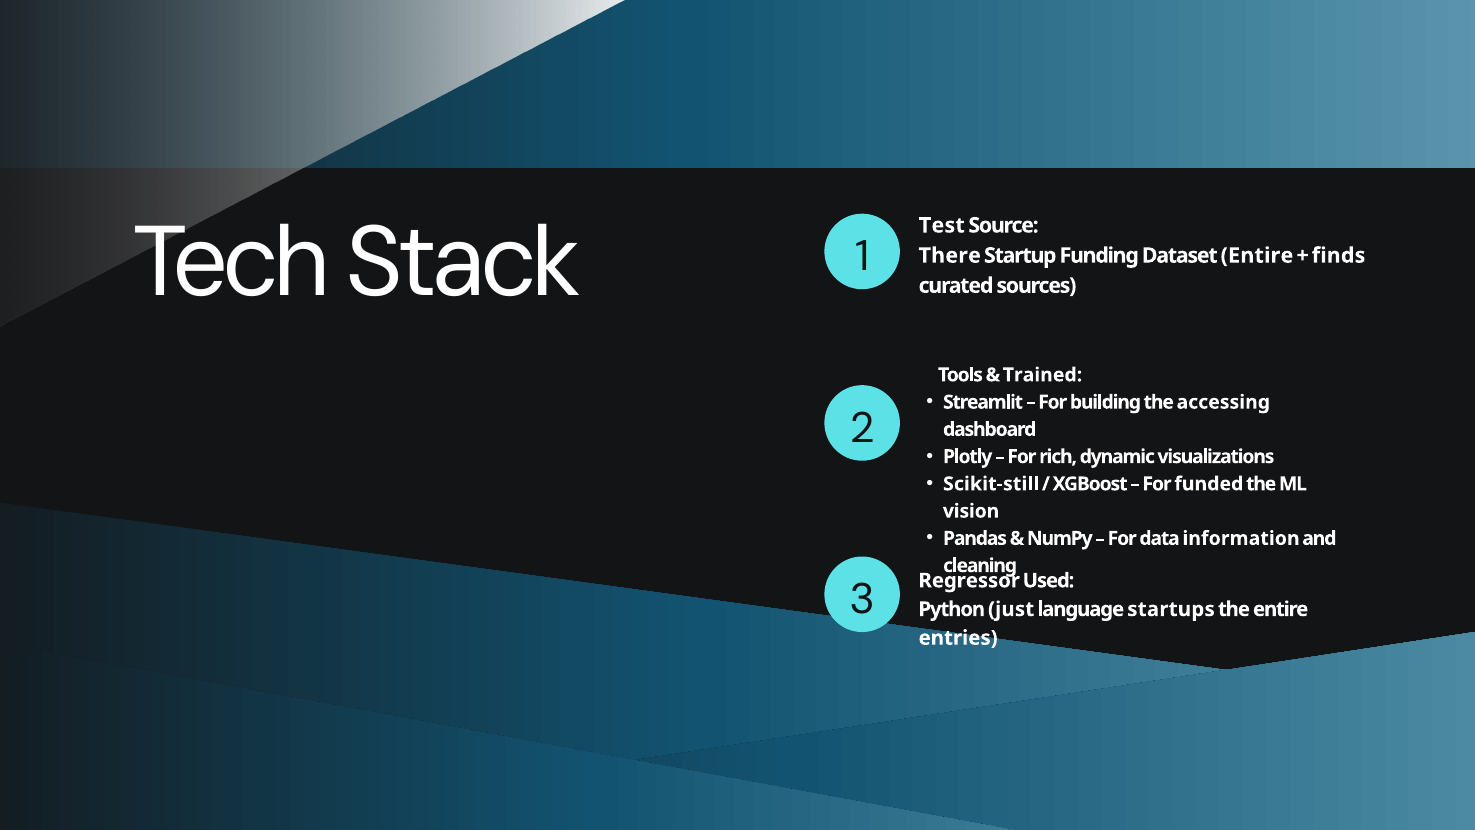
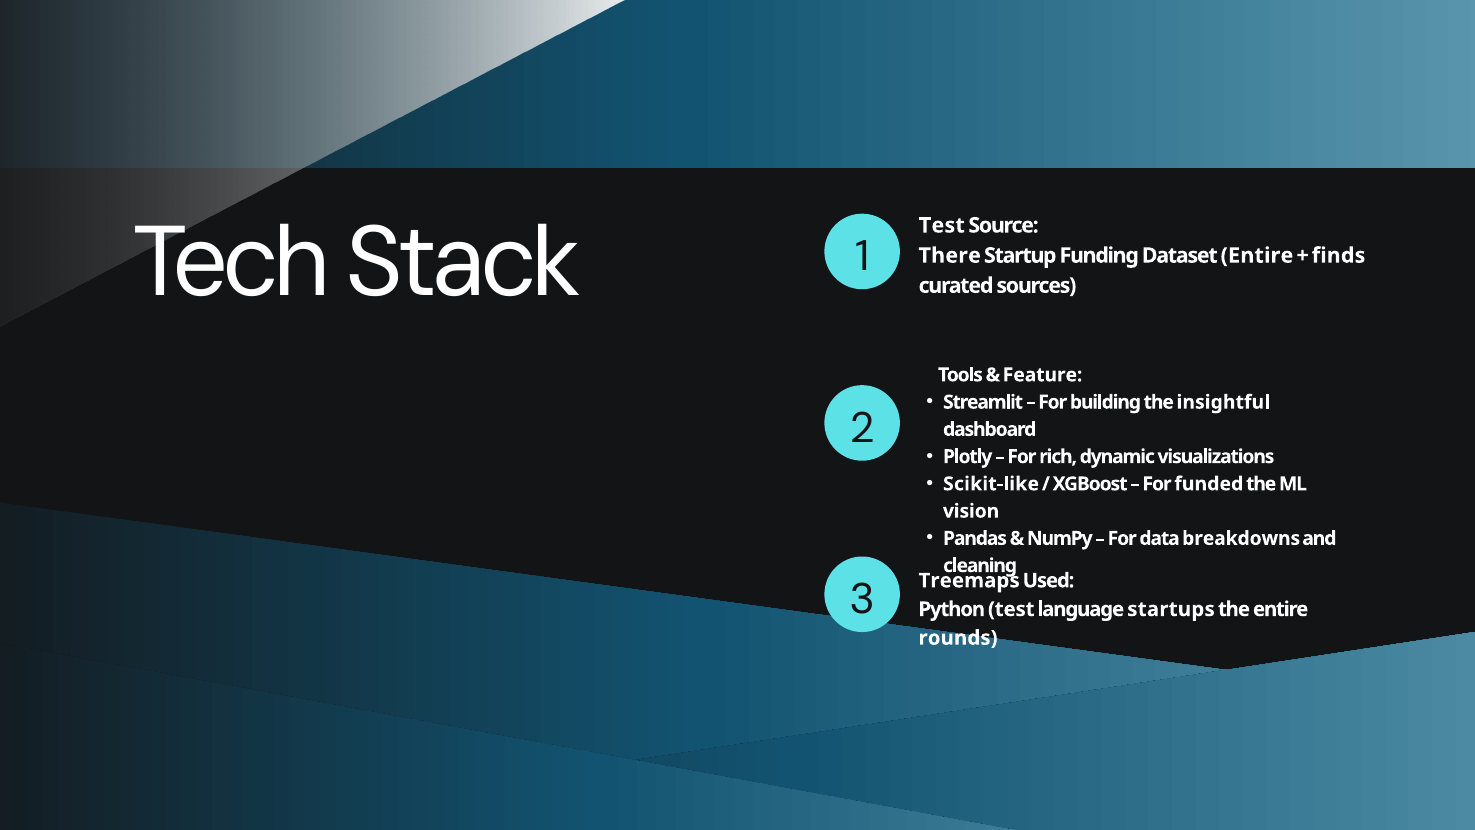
Trained: Trained -> Feature
accessing: accessing -> insightful
Scikit-still: Scikit-still -> Scikit-like
information: information -> breakdowns
Regressor: Regressor -> Treemaps
Python just: just -> test
entries: entries -> rounds
